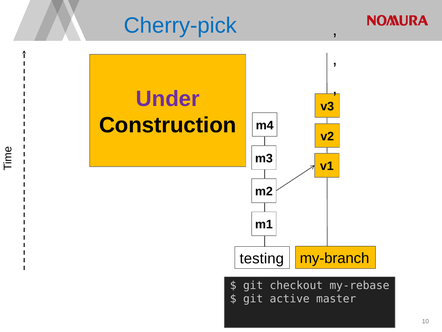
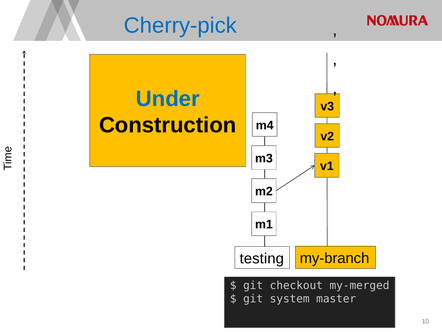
Under colour: purple -> blue
my-rebase: my-rebase -> my-merged
active: active -> system
